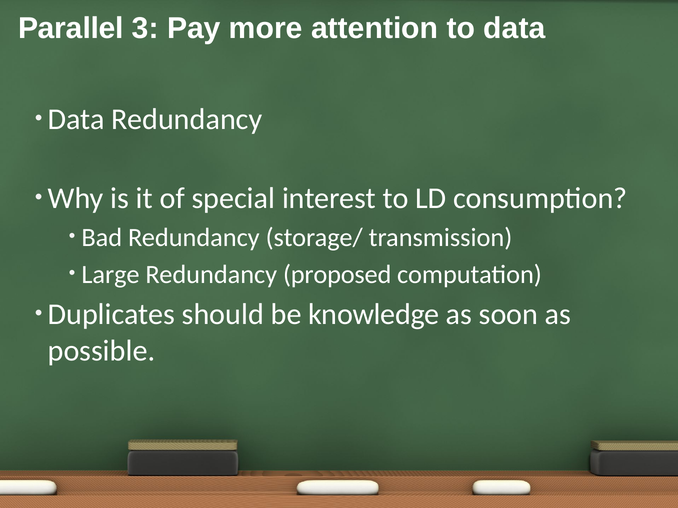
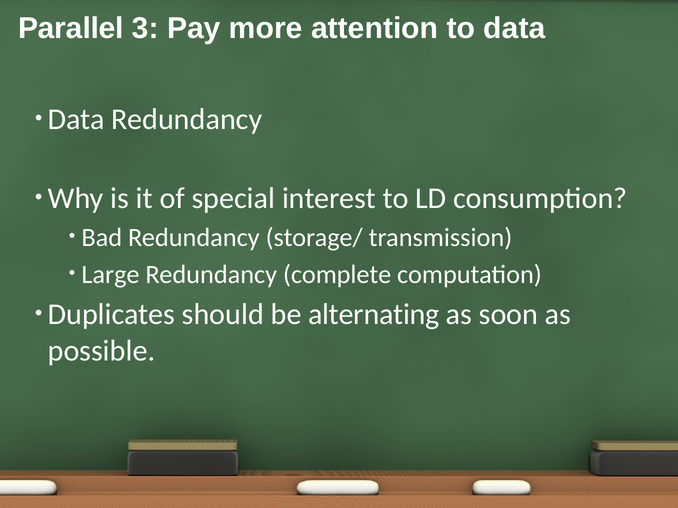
proposed: proposed -> complete
knowledge: knowledge -> alternating
